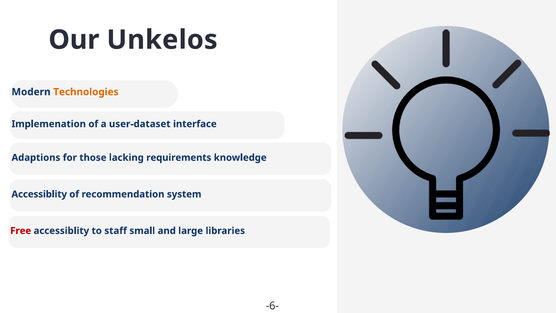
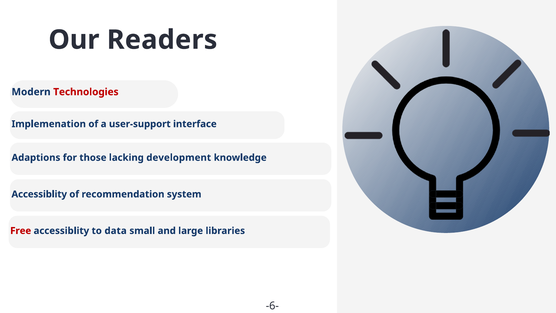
Unkelos: Unkelos -> Readers
Technologies colour: orange -> red
user-dataset: user-dataset -> user-support
requirements: requirements -> development
staff: staff -> data
